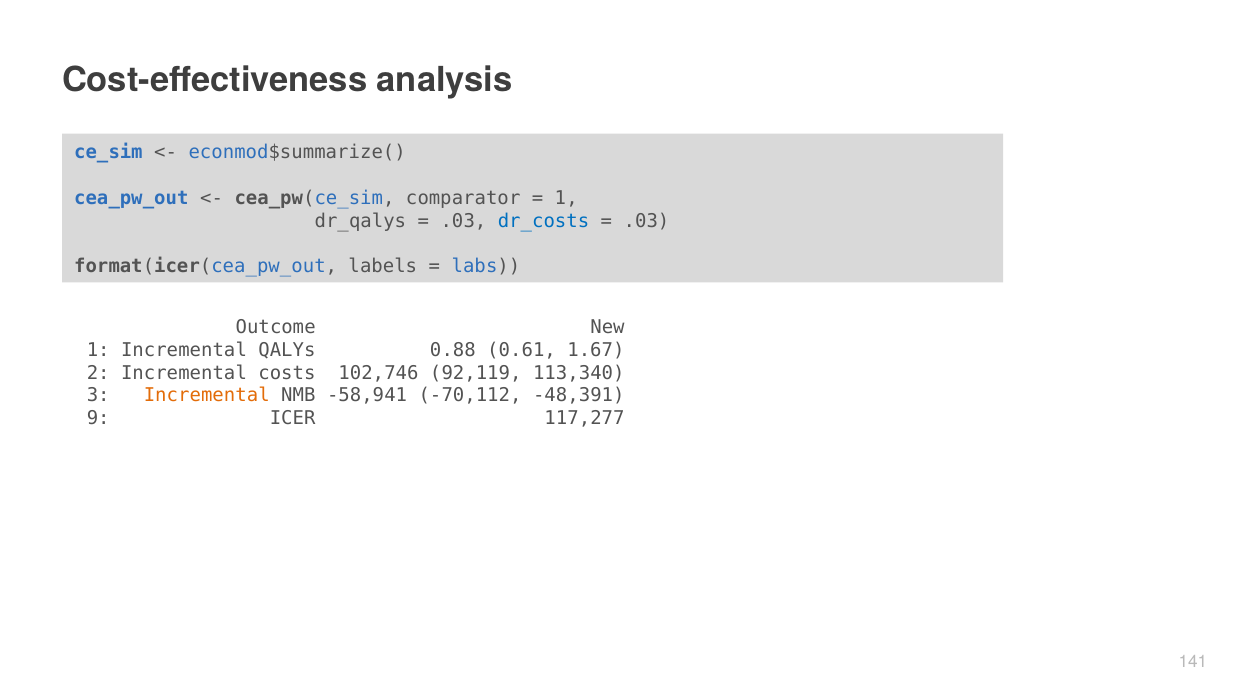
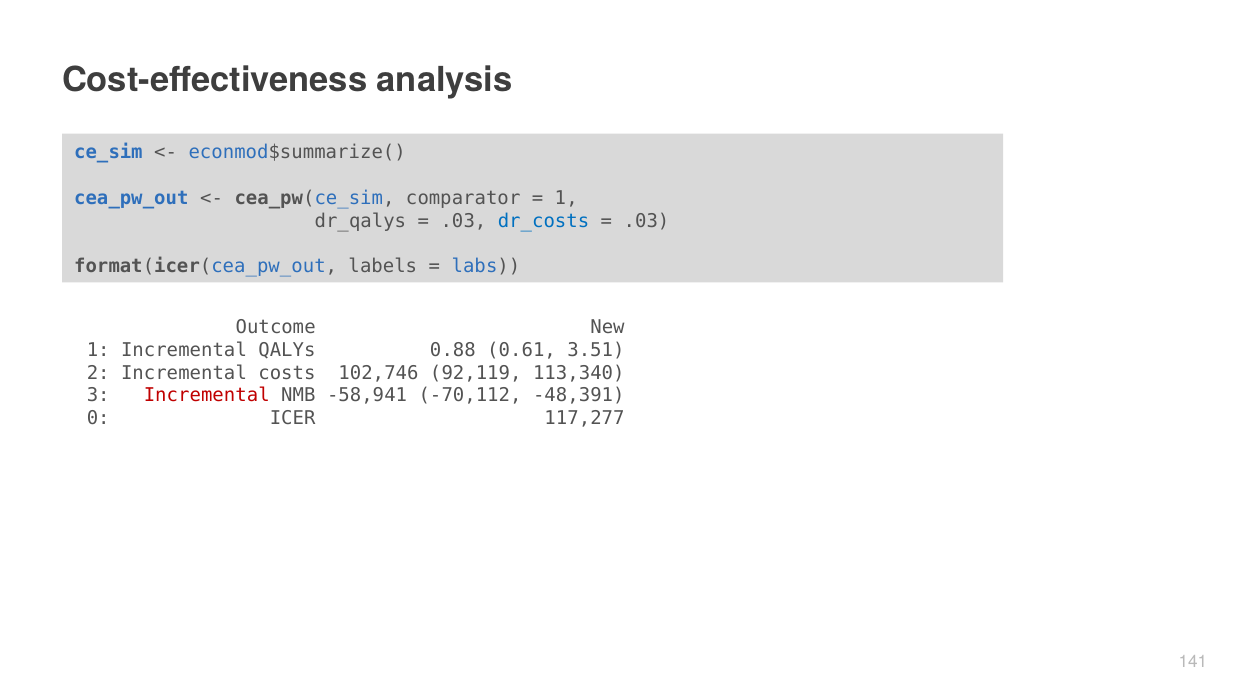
1.67: 1.67 -> 3.51
Incremental at (207, 396) colour: orange -> red
9: 9 -> 0
